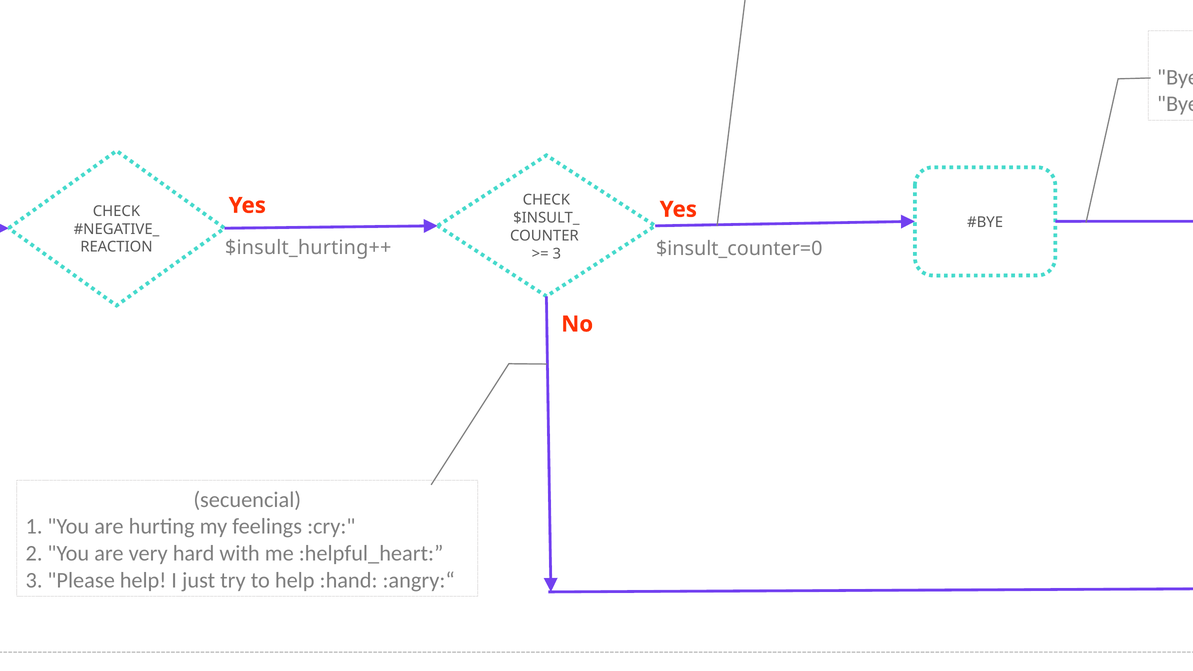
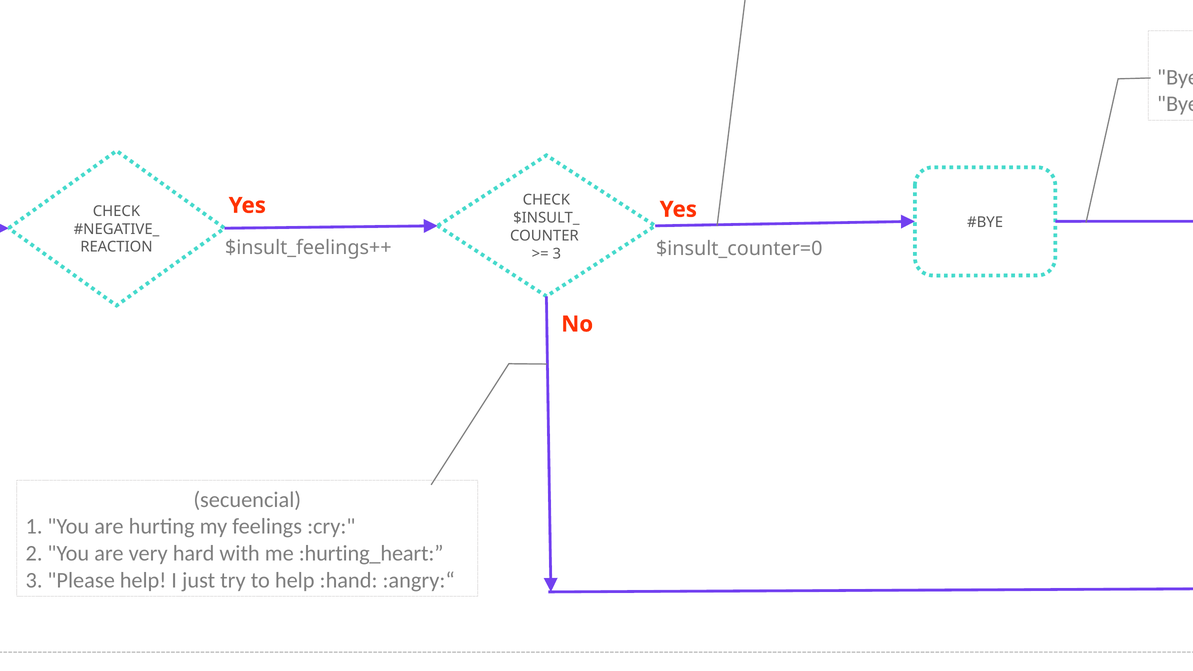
$insult_hurting++: $insult_hurting++ -> $insult_feelings++
:helpful_heart: :helpful_heart -> :hurting_heart
